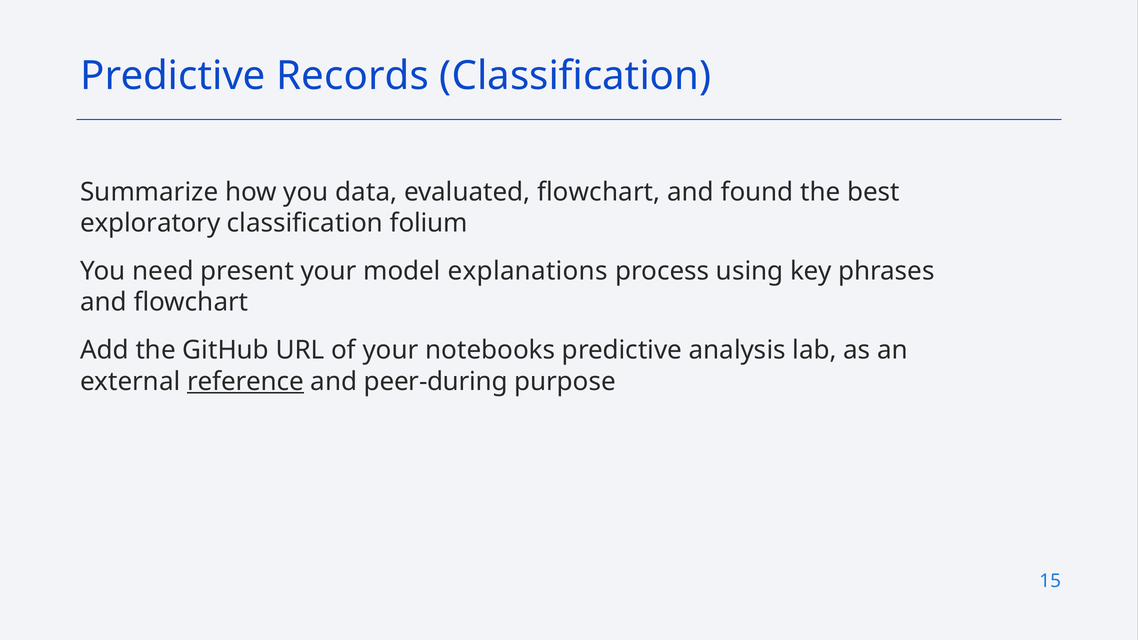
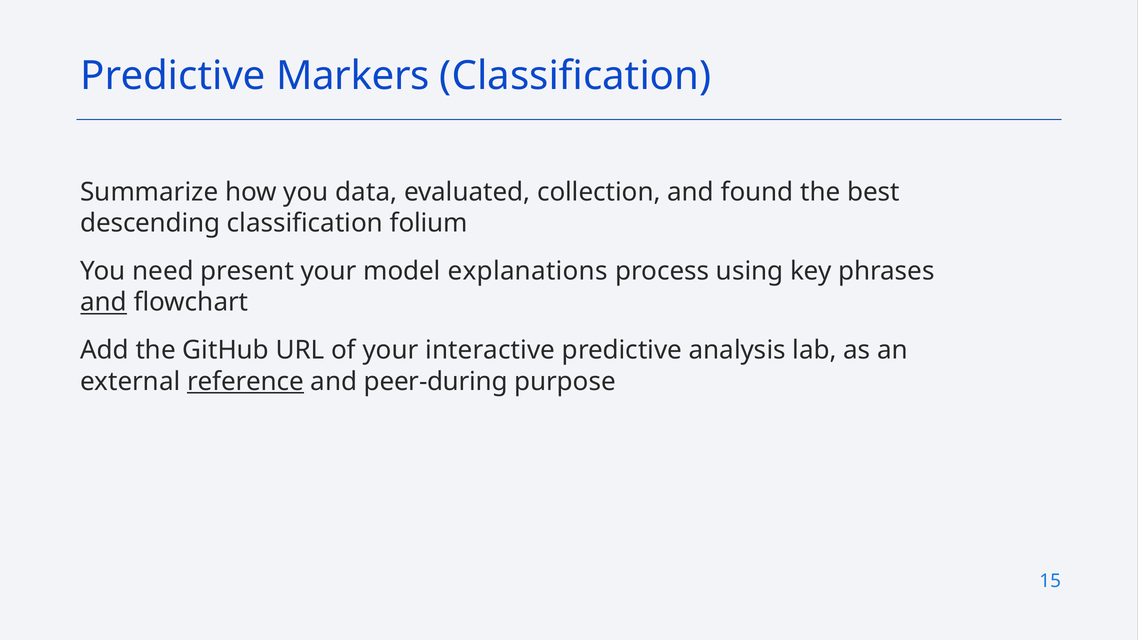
Records: Records -> Markers
evaluated flowchart: flowchart -> collection
exploratory: exploratory -> descending
and at (104, 302) underline: none -> present
notebooks: notebooks -> interactive
